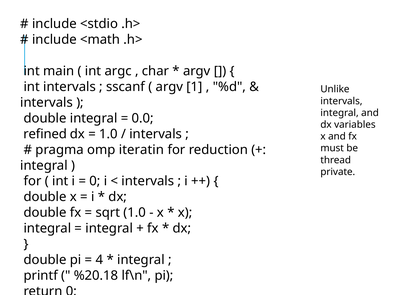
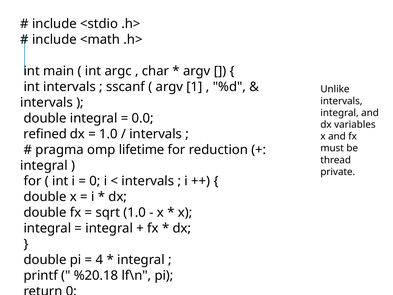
iteratin: iteratin -> lifetime
